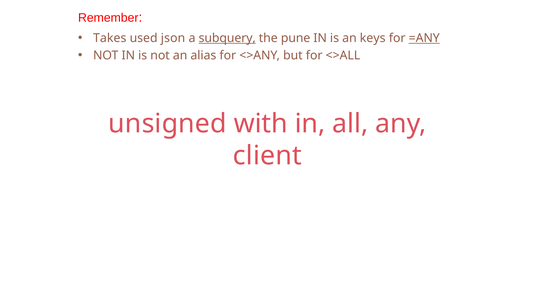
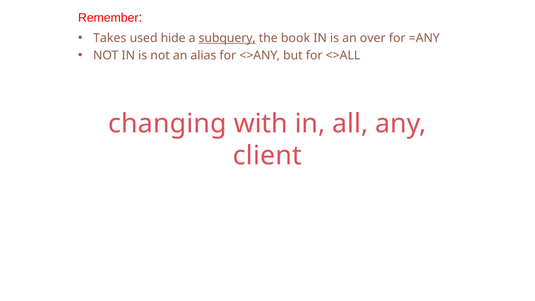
json: json -> hide
pune: pune -> book
keys: keys -> over
=ANY underline: present -> none
unsigned: unsigned -> changing
